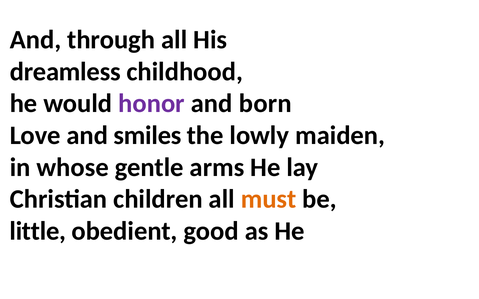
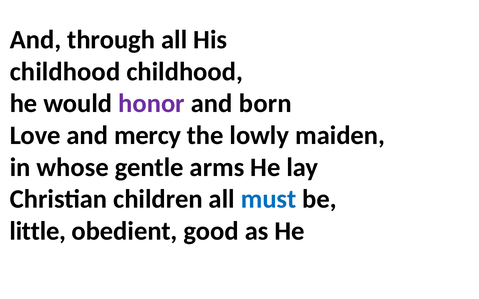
dreamless at (65, 72): dreamless -> childhood
smiles: smiles -> mercy
must colour: orange -> blue
